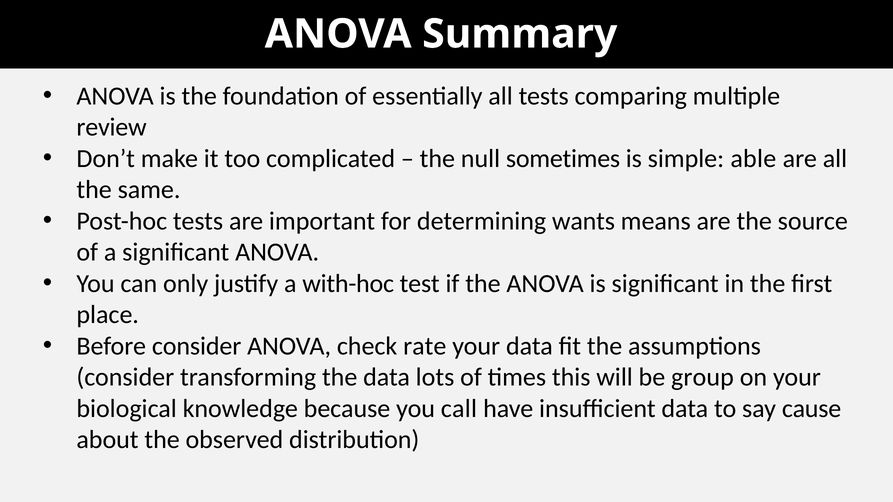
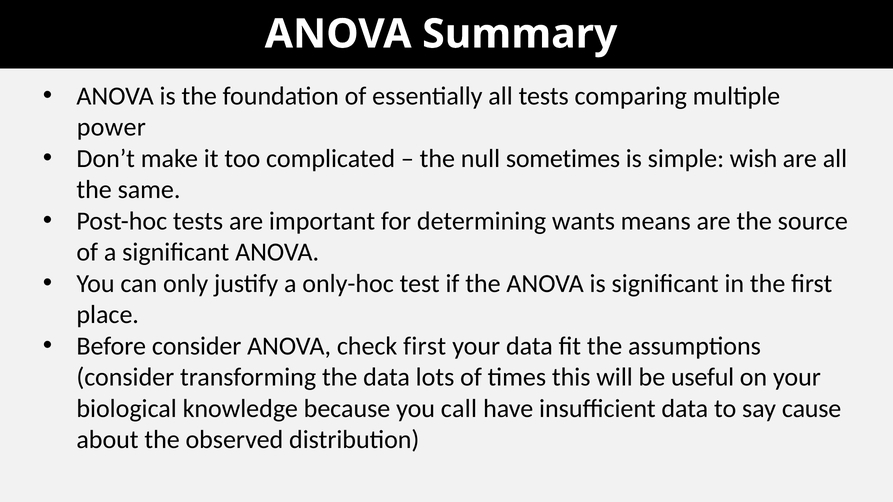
review: review -> power
able: able -> wish
with-hoc: with-hoc -> only-hoc
check rate: rate -> first
group: group -> useful
